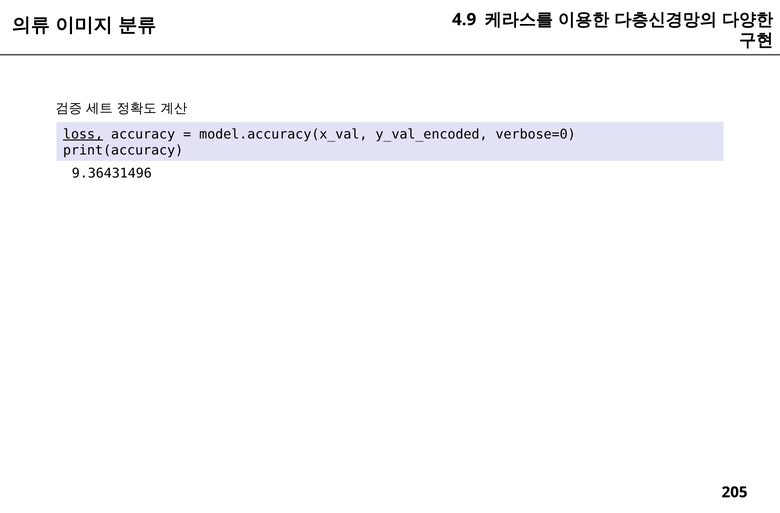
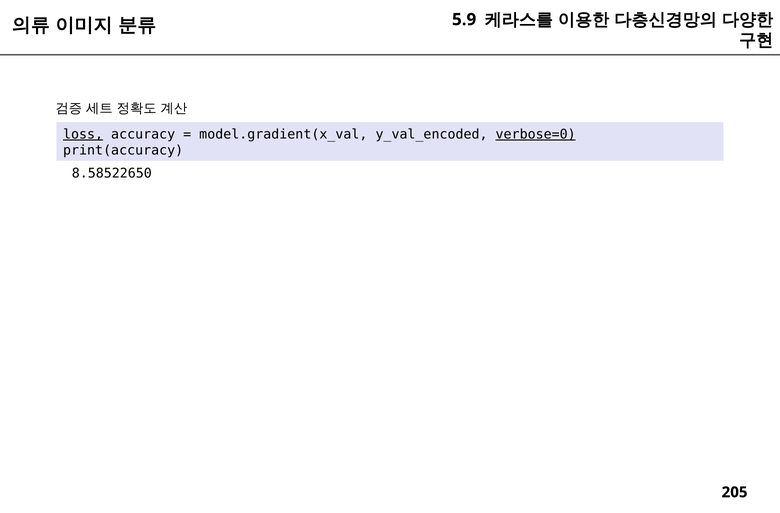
4.9: 4.9 -> 5.9
model.accuracy(x_val: model.accuracy(x_val -> model.gradient(x_val
verbose=0 underline: none -> present
9.36431496: 9.36431496 -> 8.58522650
